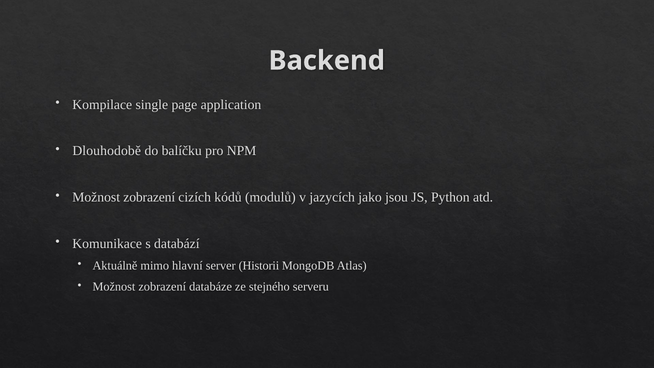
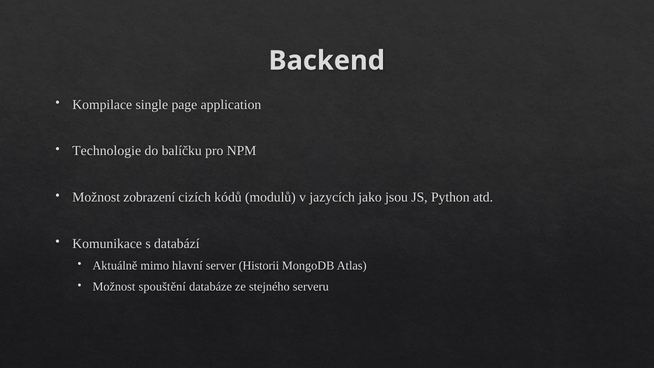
Dlouhodobě: Dlouhodobě -> Technologie
zobrazení at (162, 287): zobrazení -> spouštění
